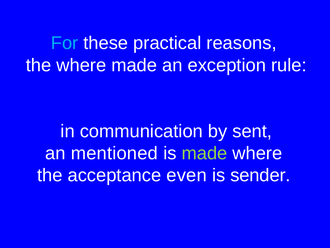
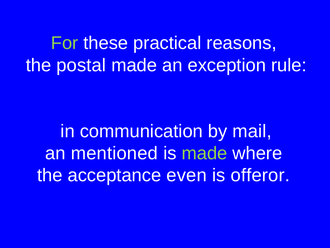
For colour: light blue -> light green
the where: where -> postal
sent: sent -> mail
sender: sender -> offeror
